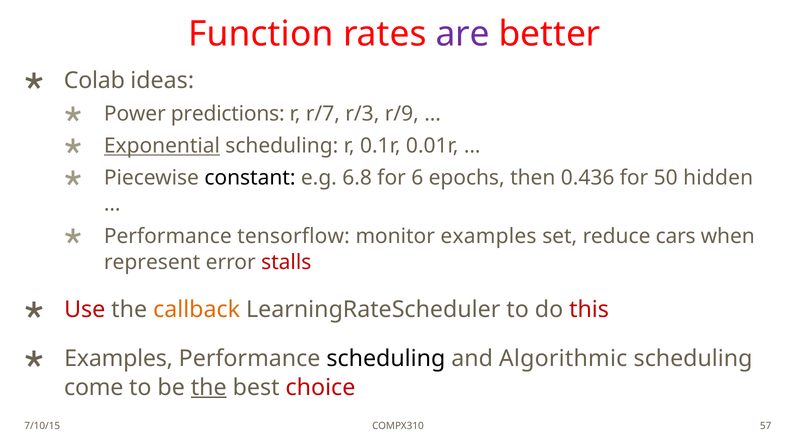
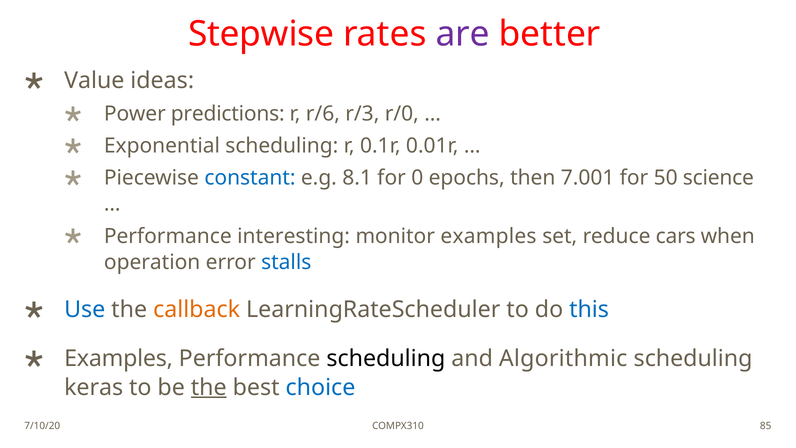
Function: Function -> Stepwise
Colab: Colab -> Value
r/7: r/7 -> r/6
r/9: r/9 -> r/0
Exponential underline: present -> none
constant colour: black -> blue
6.8: 6.8 -> 8.1
6: 6 -> 0
0.436: 0.436 -> 7.001
hidden: hidden -> science
tensorflow: tensorflow -> interesting
represent: represent -> operation
stalls colour: red -> blue
Use colour: red -> blue
this colour: red -> blue
come: come -> keras
choice colour: red -> blue
7/10/15: 7/10/15 -> 7/10/20
57: 57 -> 85
